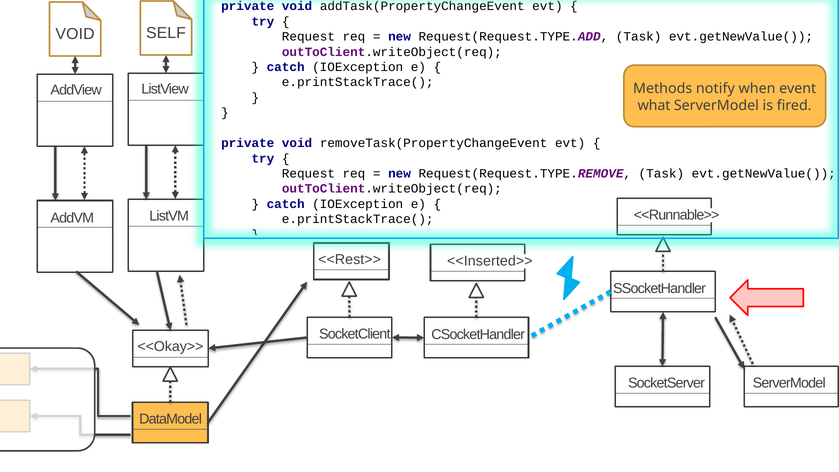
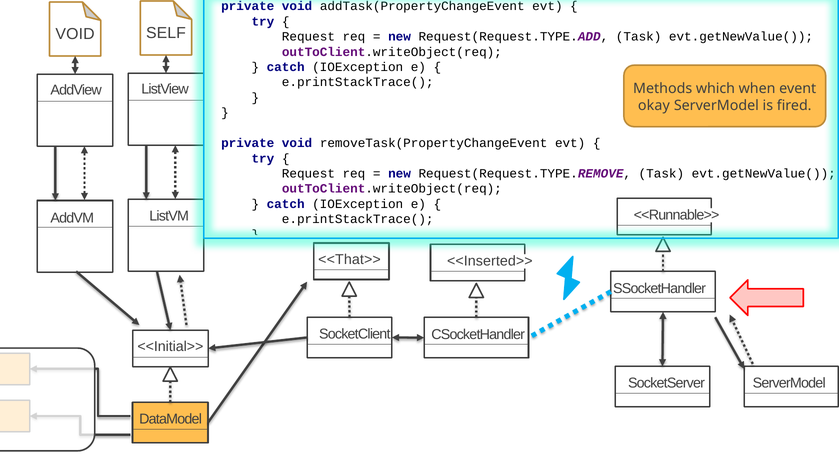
notify: notify -> which
what: what -> okay
<<Rest>>: <<Rest>> -> <<That>>
<<Okay>>: <<Okay>> -> <<Initial>>
